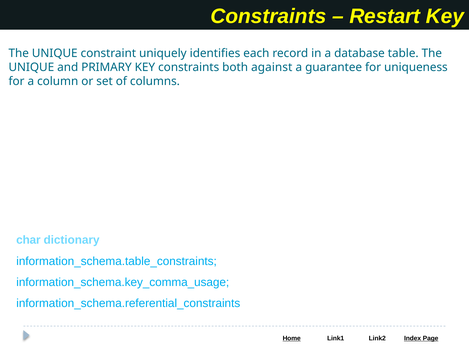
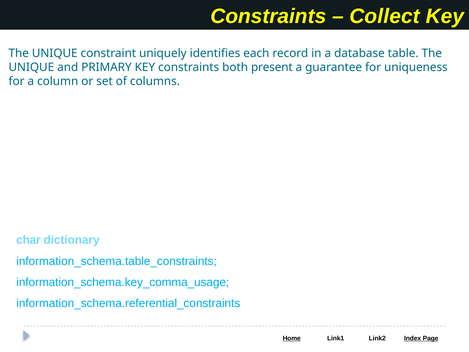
Restart: Restart -> Collect
against: against -> present
